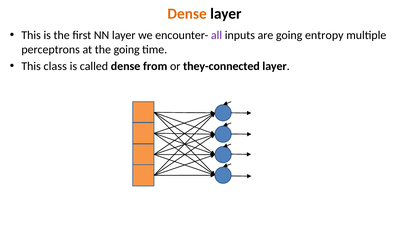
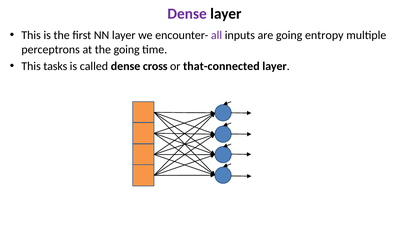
Dense at (187, 14) colour: orange -> purple
class: class -> tasks
from: from -> cross
they-connected: they-connected -> that-connected
